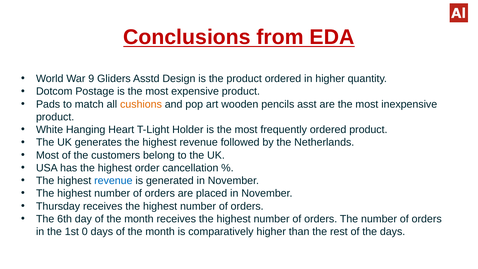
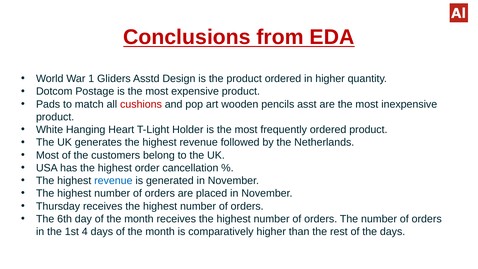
9: 9 -> 1
cushions colour: orange -> red
0: 0 -> 4
